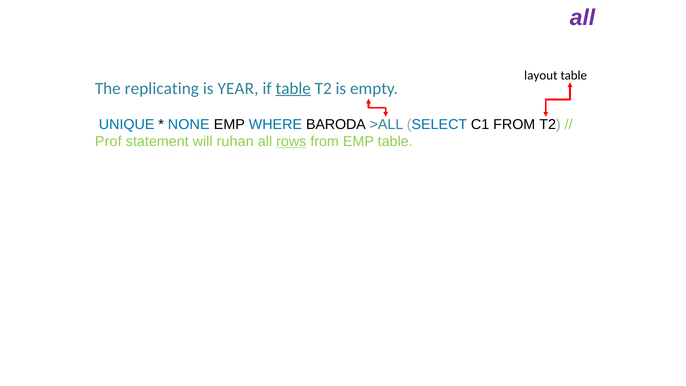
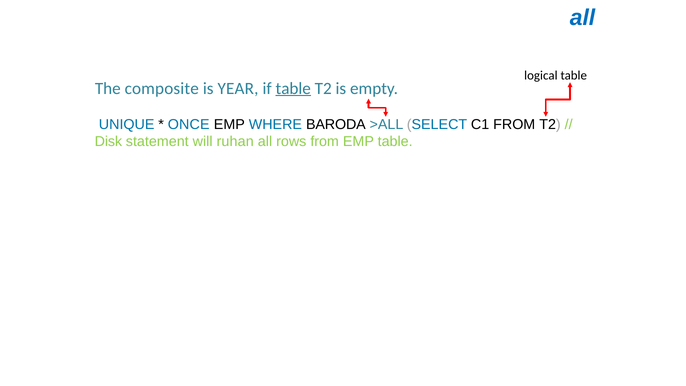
all at (583, 18) colour: purple -> blue
layout: layout -> logical
replicating: replicating -> composite
NONE: NONE -> ONCE
Prof: Prof -> Disk
rows underline: present -> none
